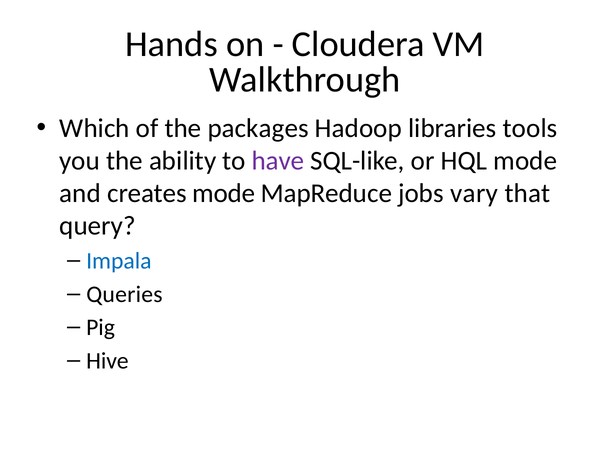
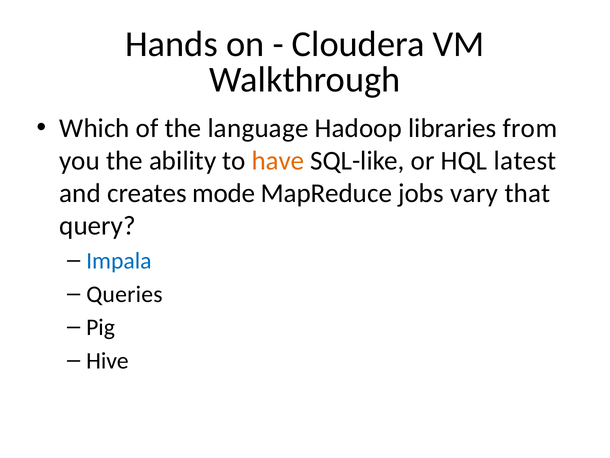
packages: packages -> language
tools: tools -> from
have colour: purple -> orange
HQL mode: mode -> latest
